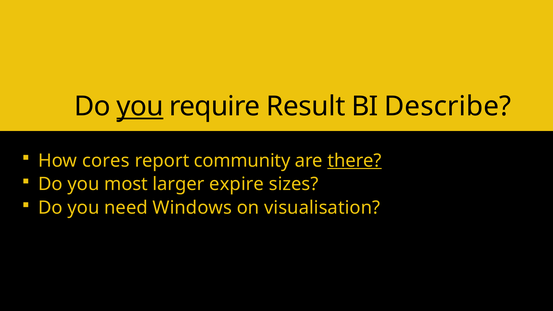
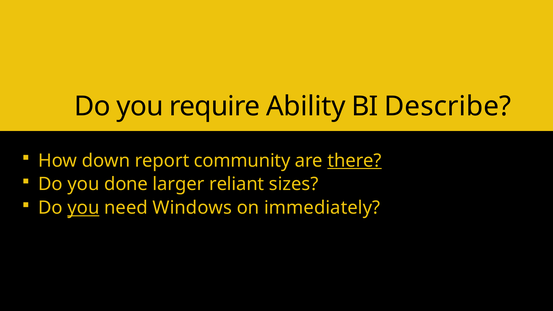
you at (140, 106) underline: present -> none
Result: Result -> Ability
cores: cores -> down
most: most -> done
expire: expire -> reliant
you at (83, 208) underline: none -> present
visualisation: visualisation -> immediately
